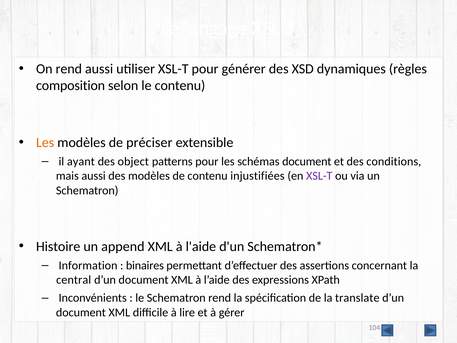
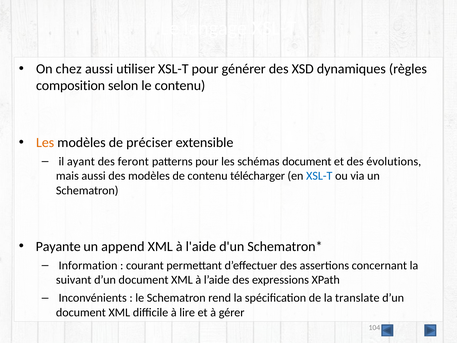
On rend: rend -> chez
object: object -> feront
conditions: conditions -> évolutions
injustifiées: injustifiées -> télécharger
XSL-T at (319, 176) colour: purple -> blue
Histoire: Histoire -> Payante
binaires: binaires -> courant
central: central -> suivant
